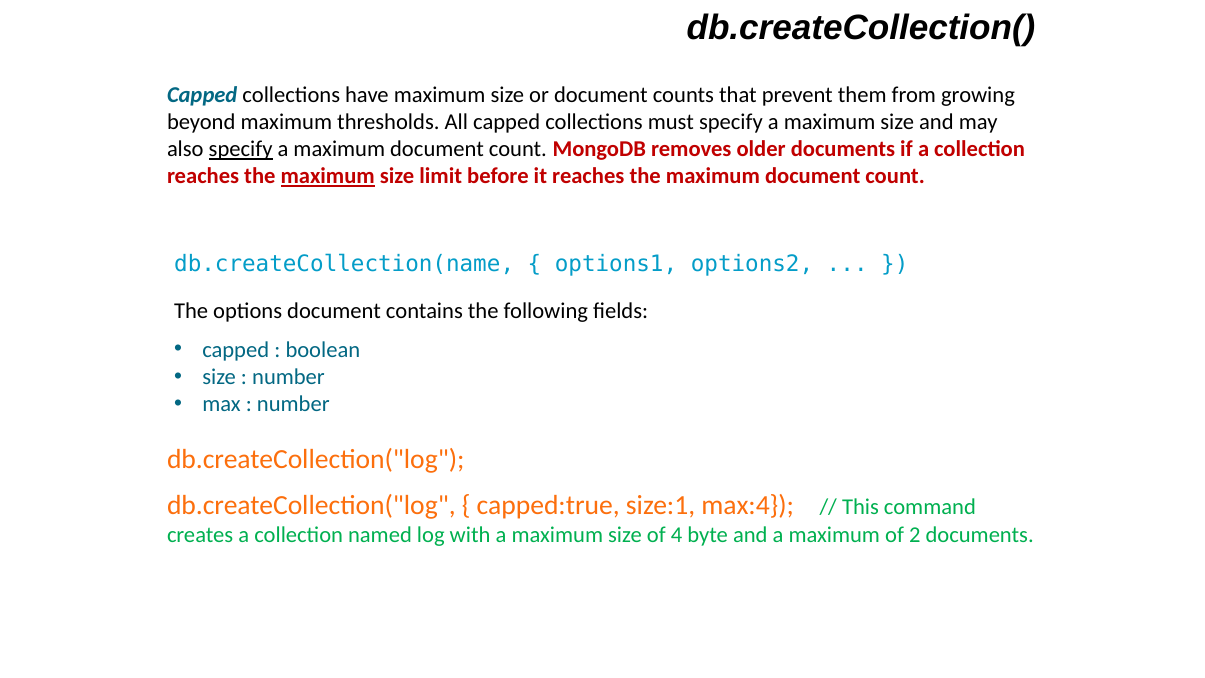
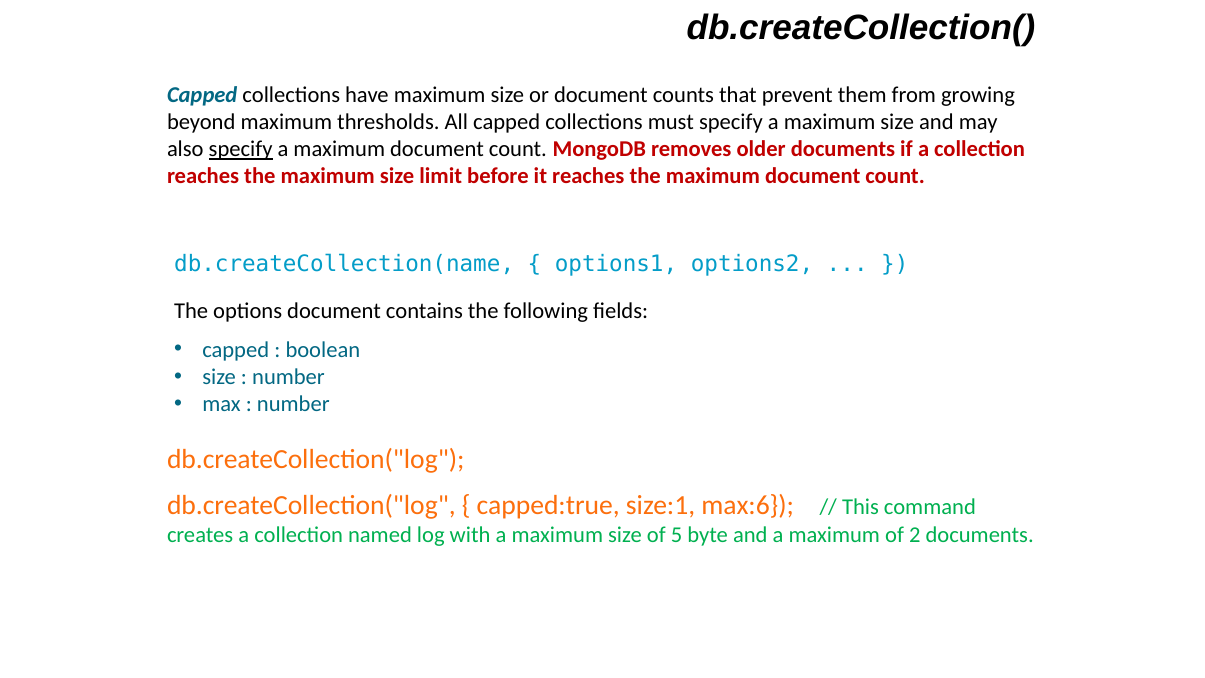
maximum at (328, 176) underline: present -> none
max:4: max:4 -> max:6
4: 4 -> 5
